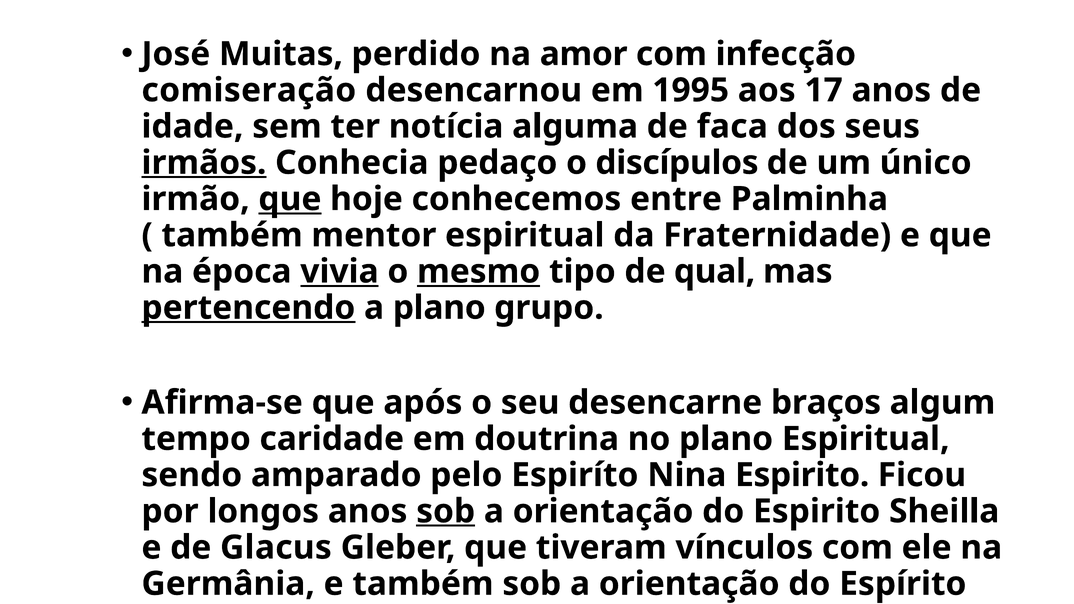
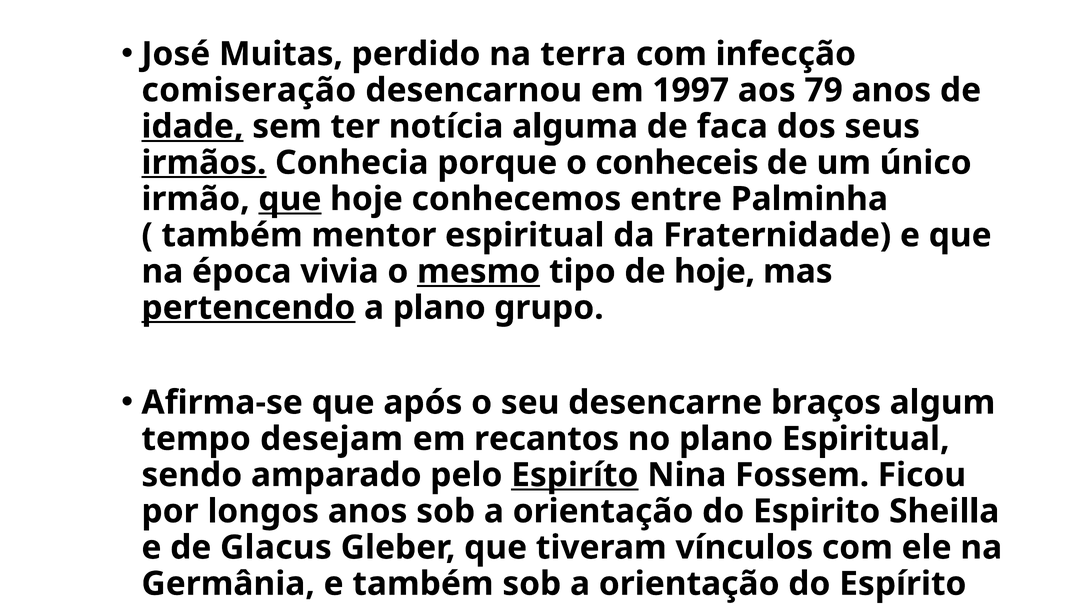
amor: amor -> terra
1995: 1995 -> 1997
17: 17 -> 79
idade underline: none -> present
pedaço: pedaço -> porque
discípulos: discípulos -> conheceis
vivia underline: present -> none
de qual: qual -> hoje
caridade: caridade -> desejam
doutrina: doutrina -> recantos
Espiríto underline: none -> present
Nina Espirito: Espirito -> Fossem
sob at (446, 511) underline: present -> none
